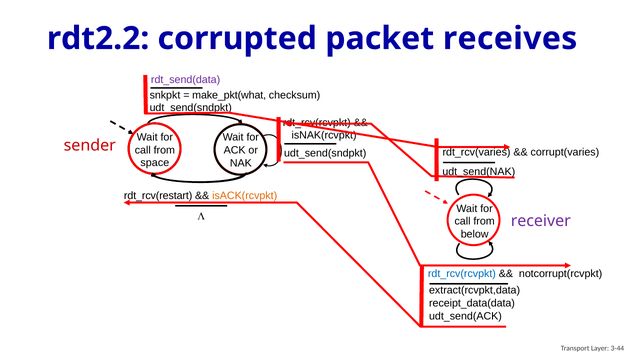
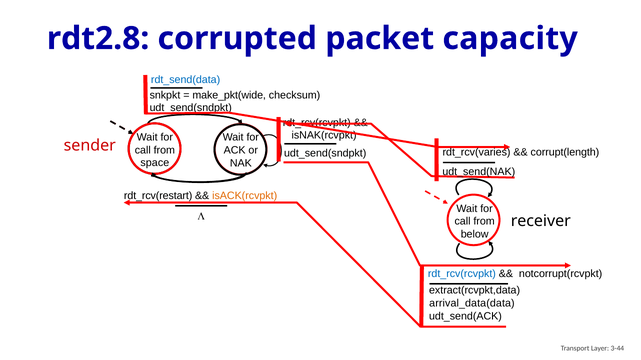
rdt2.2: rdt2.2 -> rdt2.8
receives: receives -> capacity
rdt_send(data colour: purple -> blue
make_pkt(what: make_pkt(what -> make_pkt(wide
corrupt(varies: corrupt(varies -> corrupt(length
receiver colour: purple -> black
receipt_data(data: receipt_data(data -> arrival_data(data
